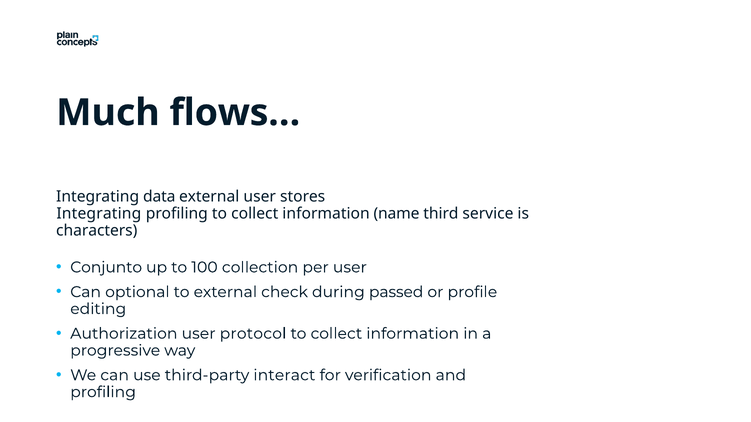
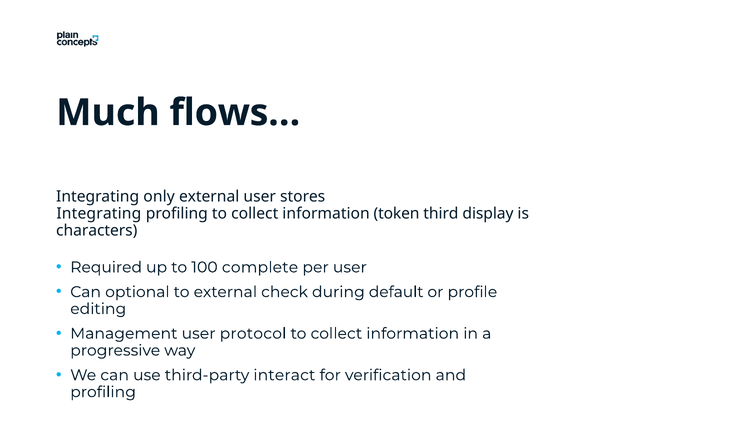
data: data -> only
name: name -> token
service: service -> display
Conjunto: Conjunto -> Required
collection: collection -> complete
passed: passed -> default
Authorization: Authorization -> Management
